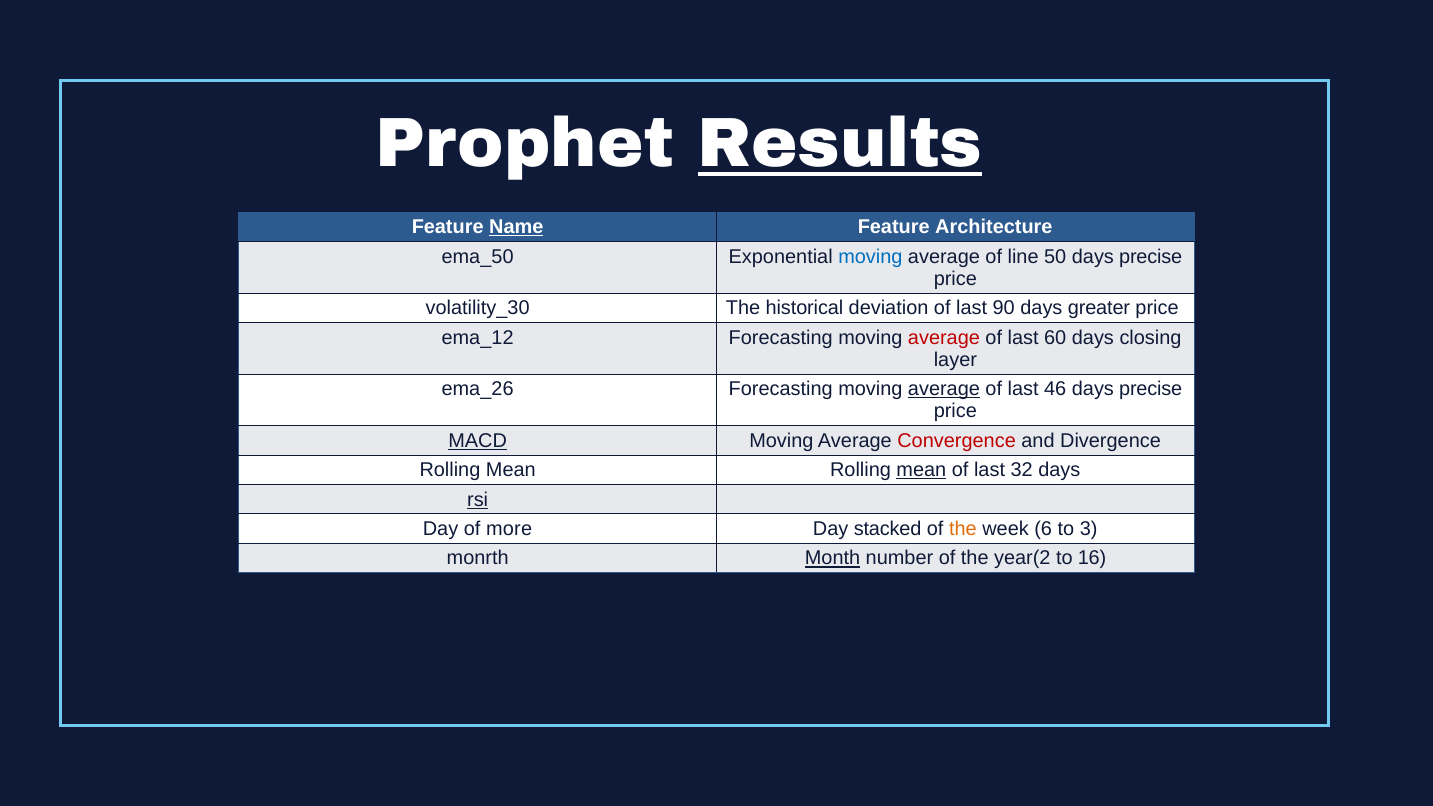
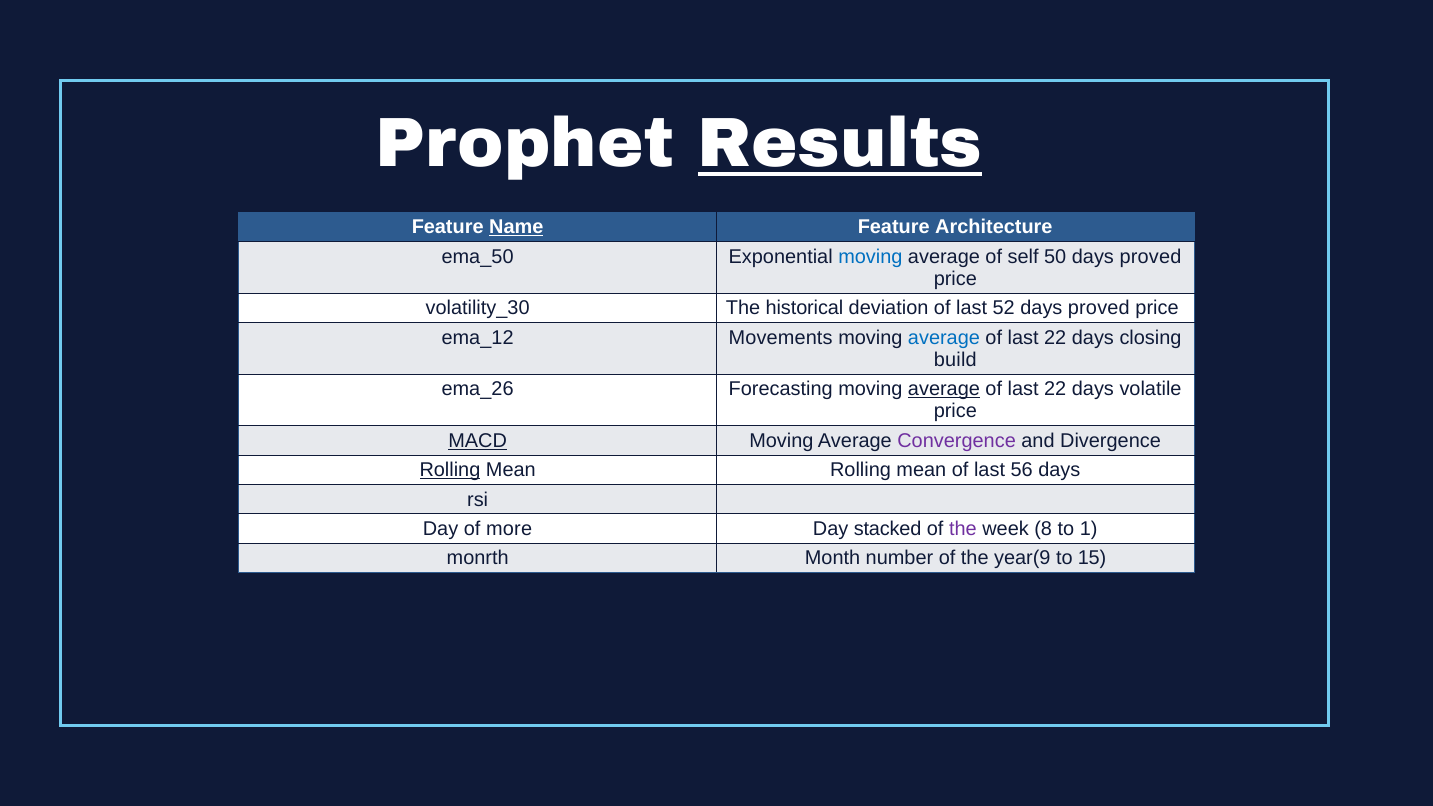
line: line -> self
50 days precise: precise -> proved
90: 90 -> 52
greater at (1099, 308): greater -> proved
Forecasting at (781, 338): Forecasting -> Movements
average at (944, 338) colour: red -> blue
60 at (1055, 338): 60 -> 22
layer: layer -> build
46 at (1055, 389): 46 -> 22
precise at (1151, 389): precise -> volatile
Convergence colour: red -> purple
Rolling at (450, 470) underline: none -> present
mean at (921, 470) underline: present -> none
32: 32 -> 56
rsi underline: present -> none
the at (963, 529) colour: orange -> purple
6: 6 -> 8
3: 3 -> 1
Month underline: present -> none
year(2: year(2 -> year(9
16: 16 -> 15
